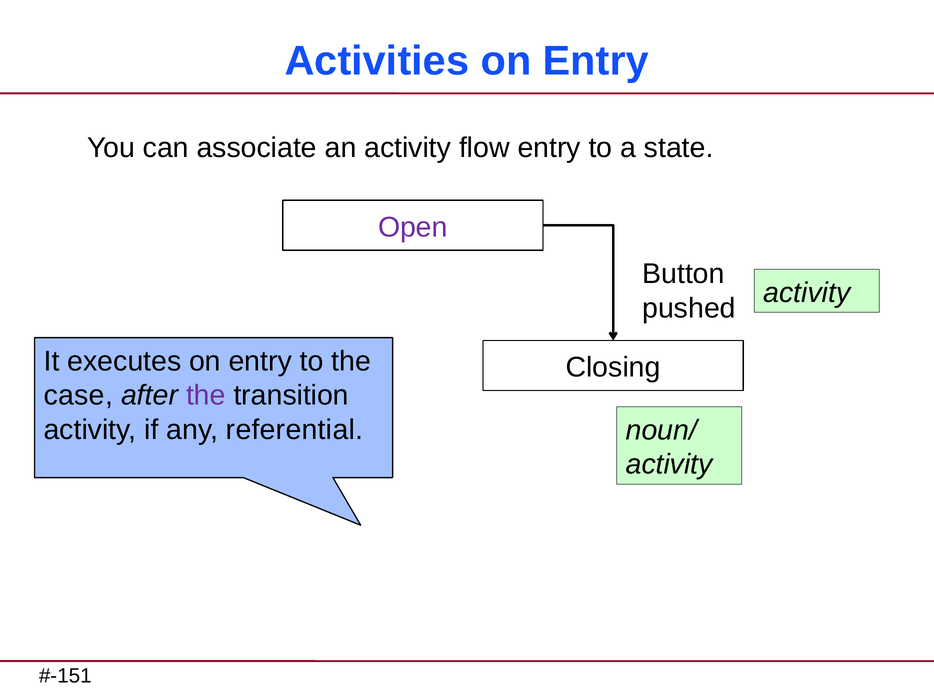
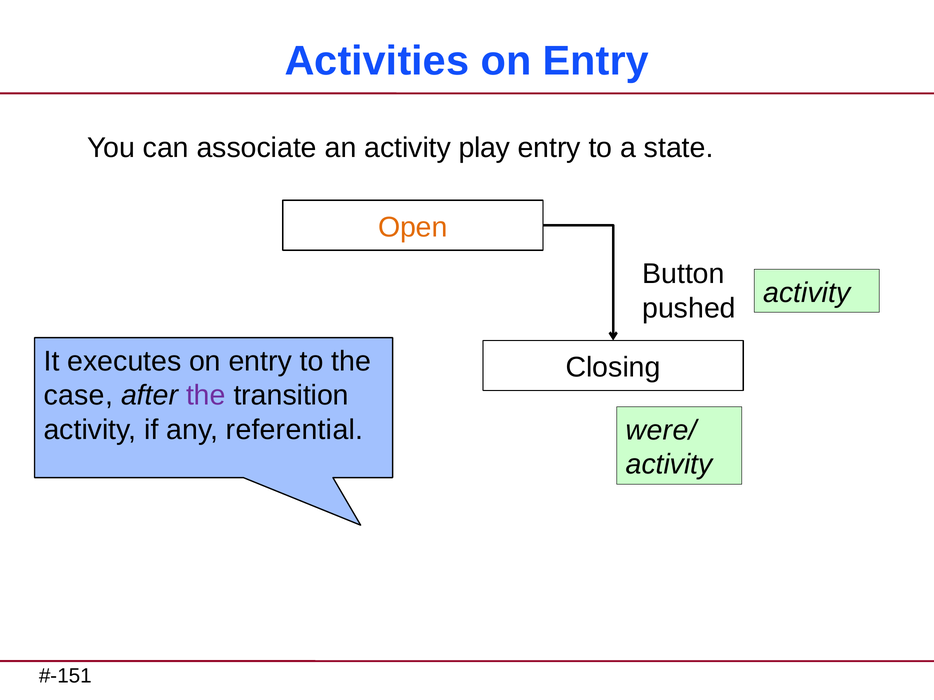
flow: flow -> play
Open colour: purple -> orange
noun/: noun/ -> were/
